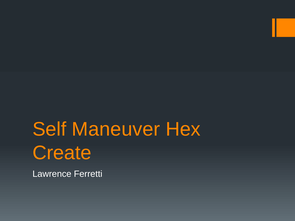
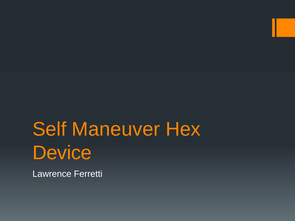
Create: Create -> Device
